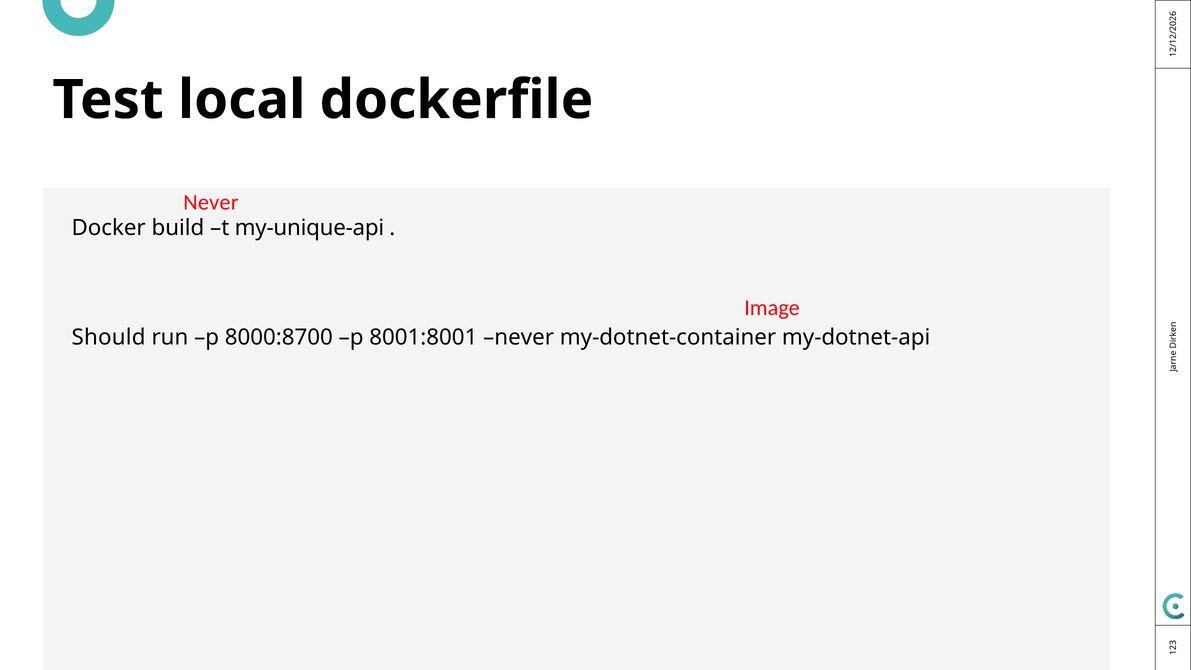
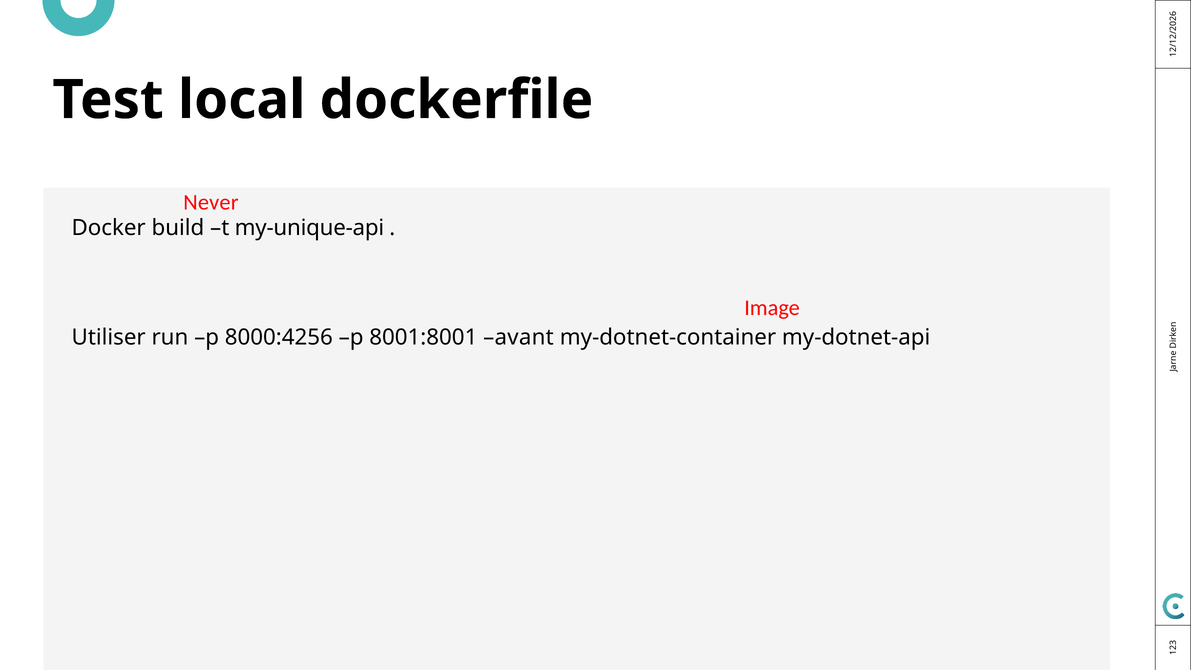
Should: Should -> Utiliser
8000:8700: 8000:8700 -> 8000:4256
8001:8001 never: never -> avant
